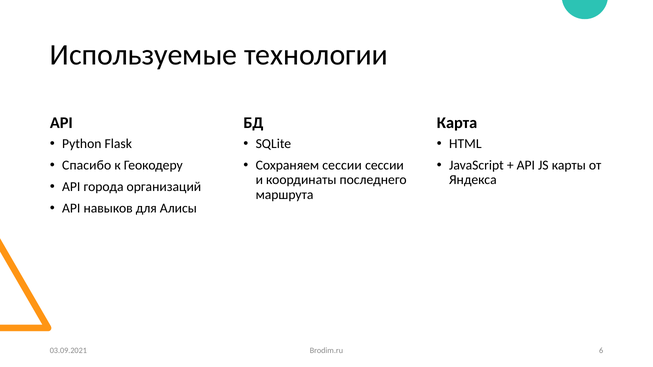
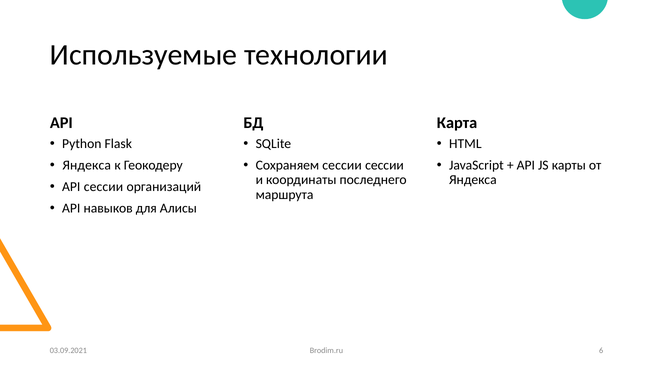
Спасибо at (87, 165): Спасибо -> Яндекса
API города: города -> сессии
